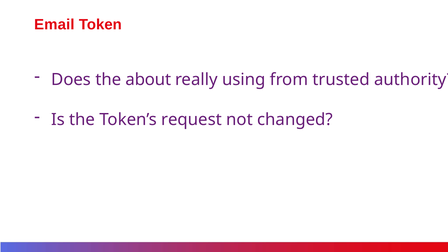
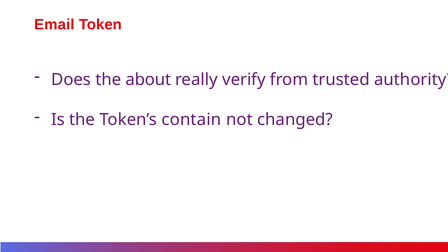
using: using -> verify
request: request -> contain
